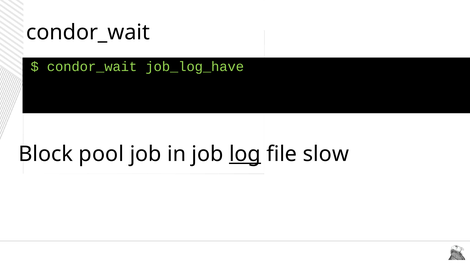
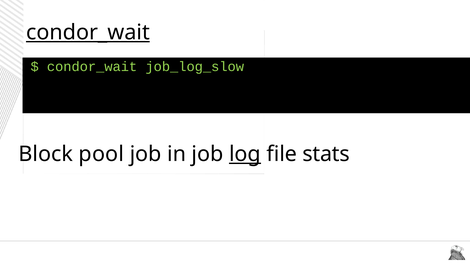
condor_wait at (88, 32) underline: none -> present
job_log_have: job_log_have -> job_log_slow
slow: slow -> stats
